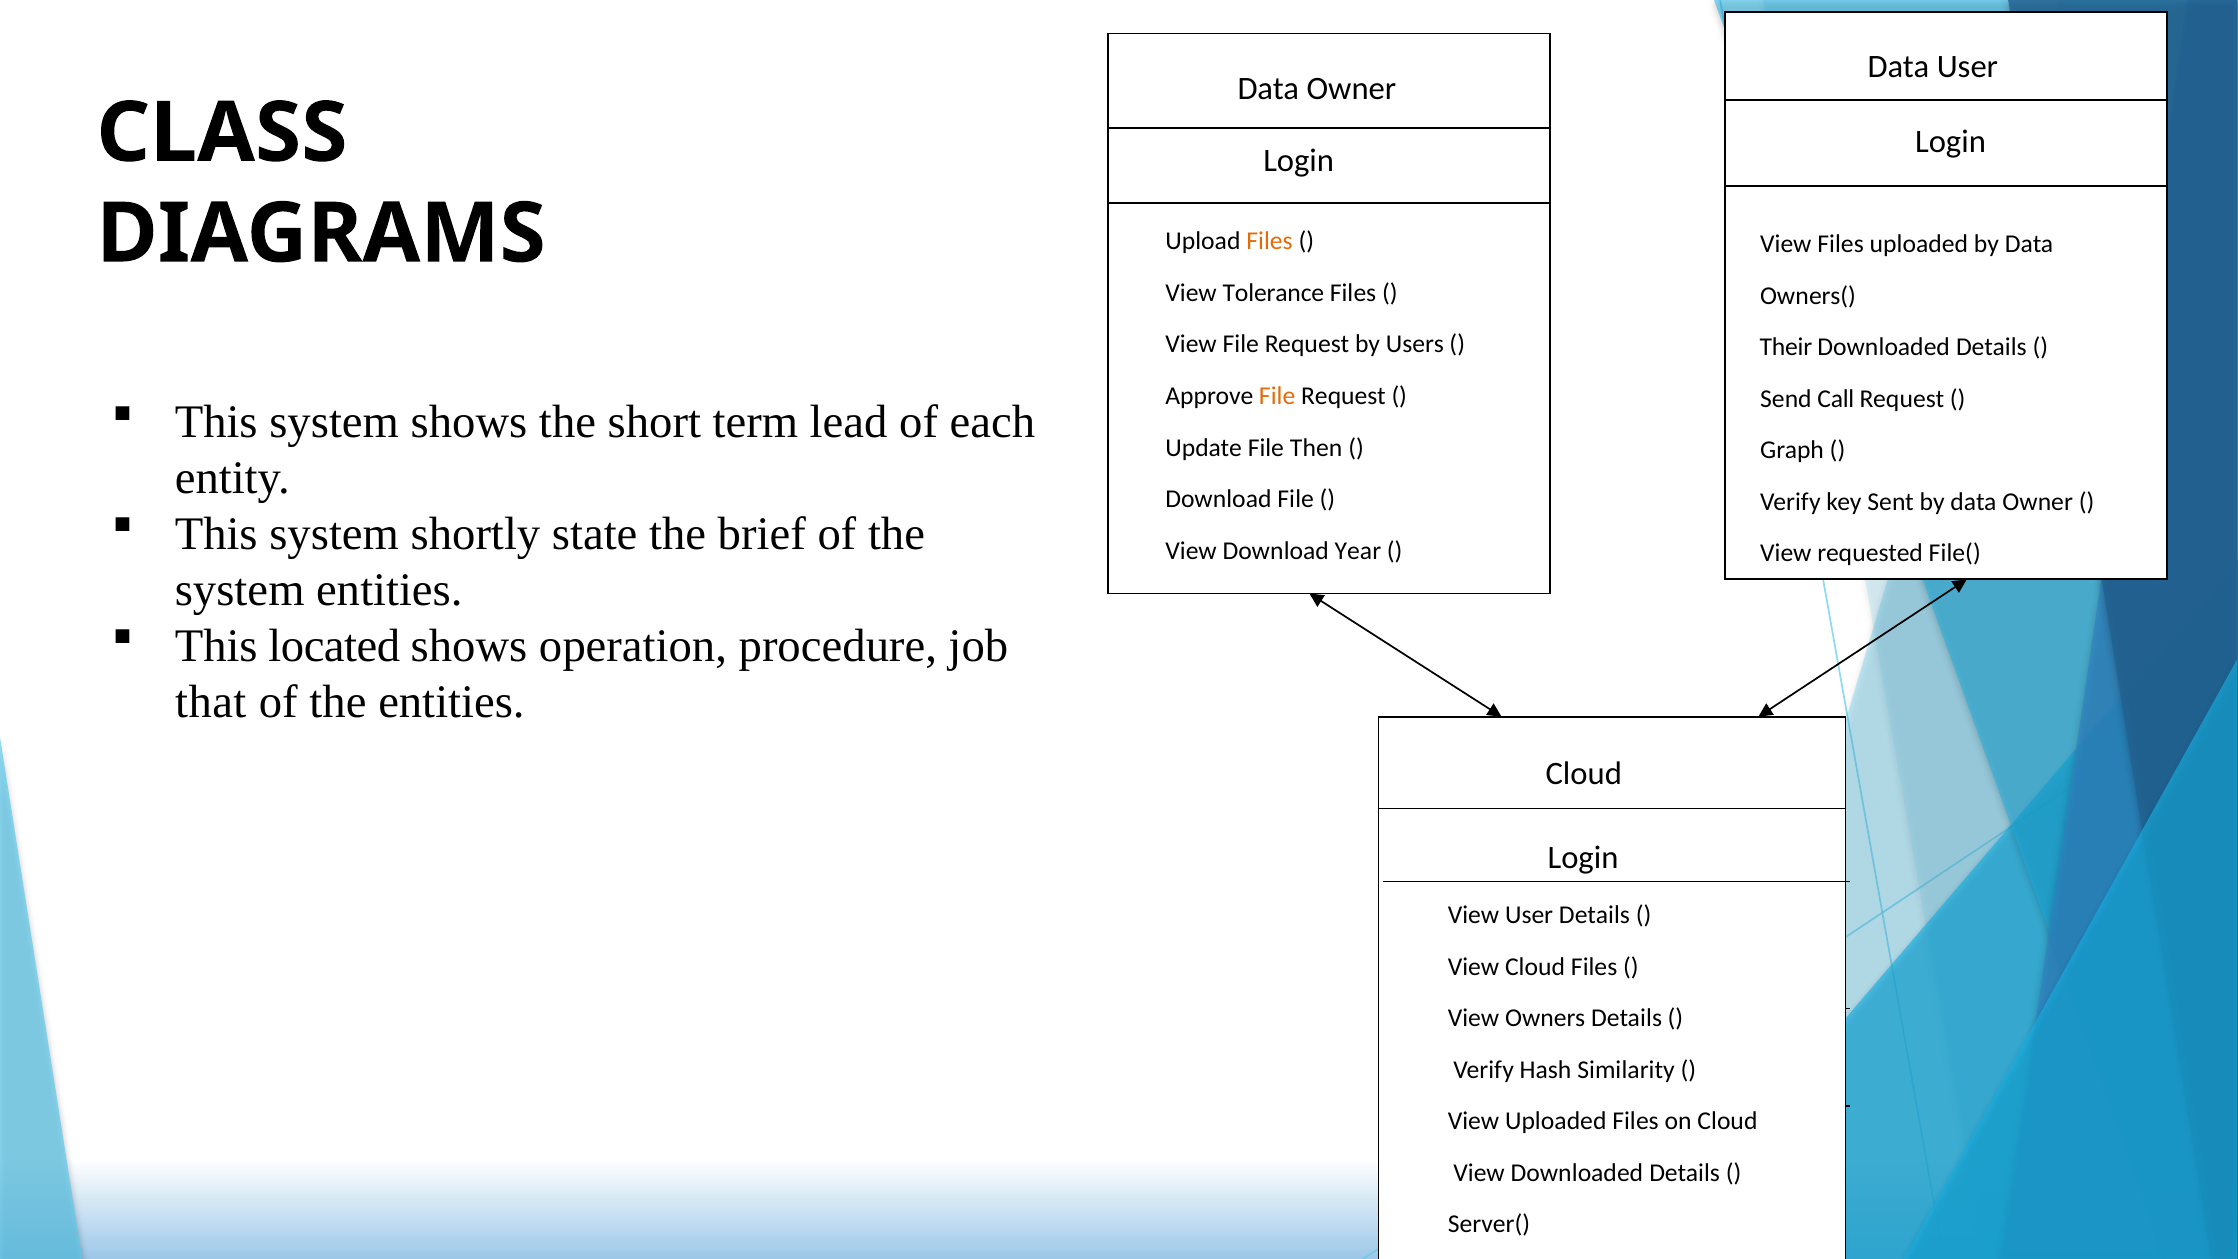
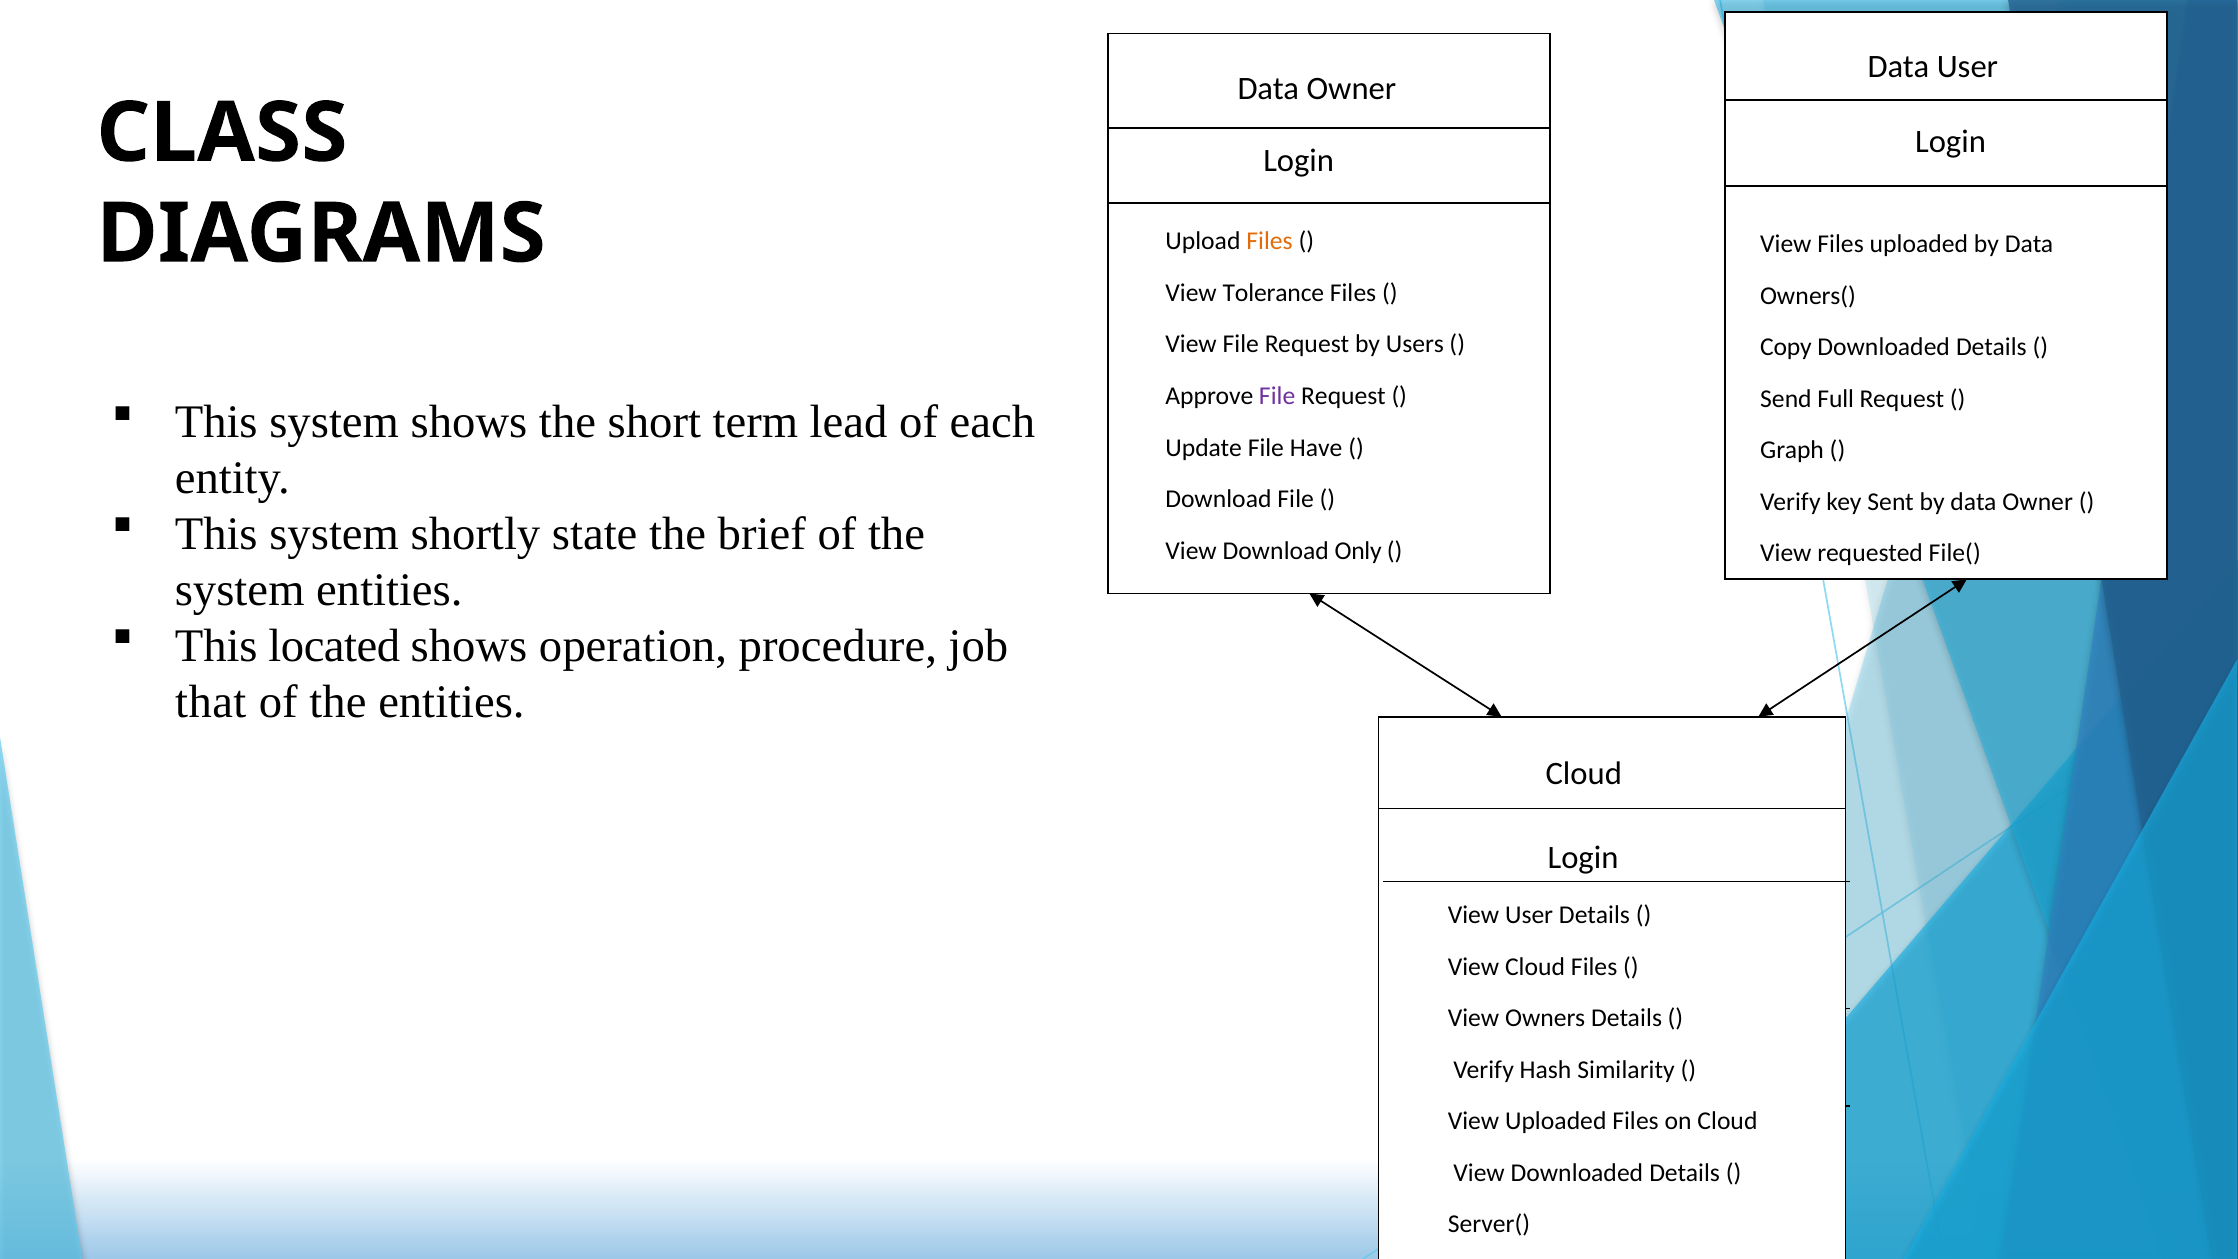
Their: Their -> Copy
File at (1277, 396) colour: orange -> purple
Call: Call -> Full
Then: Then -> Have
Year: Year -> Only
